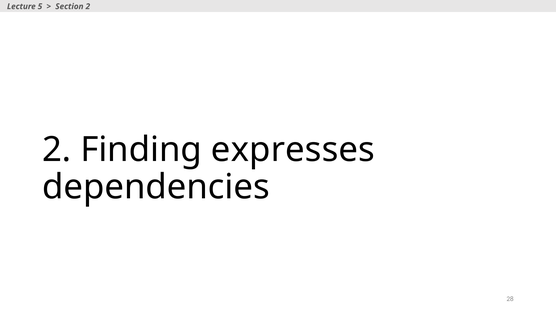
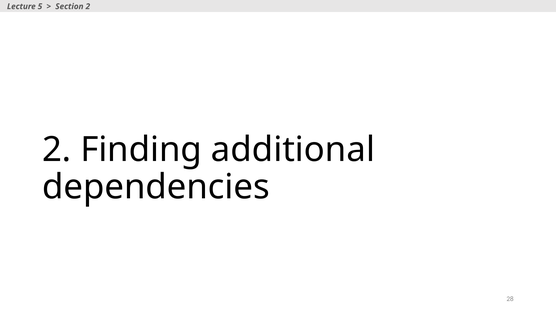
expresses: expresses -> additional
